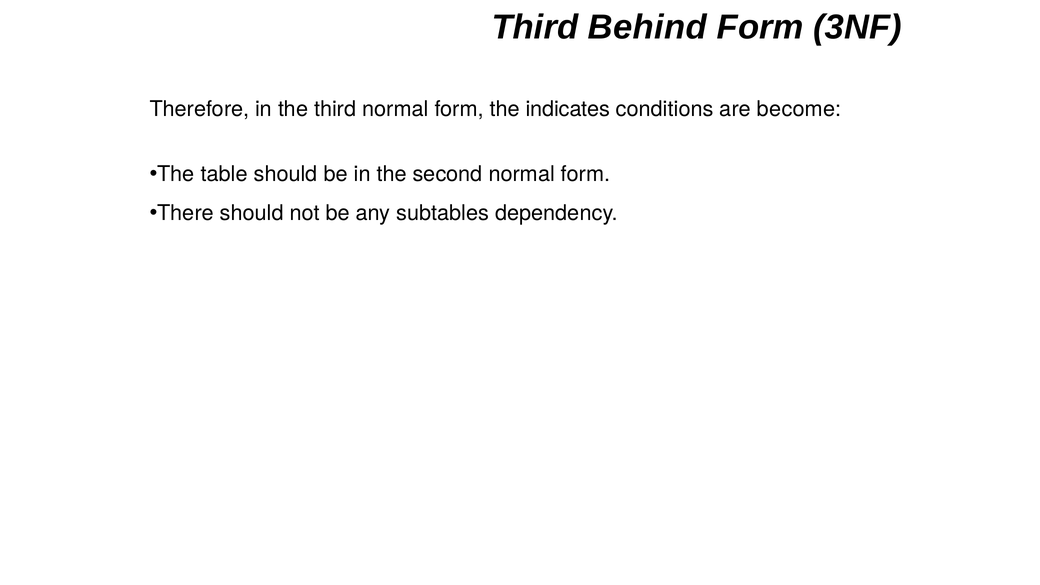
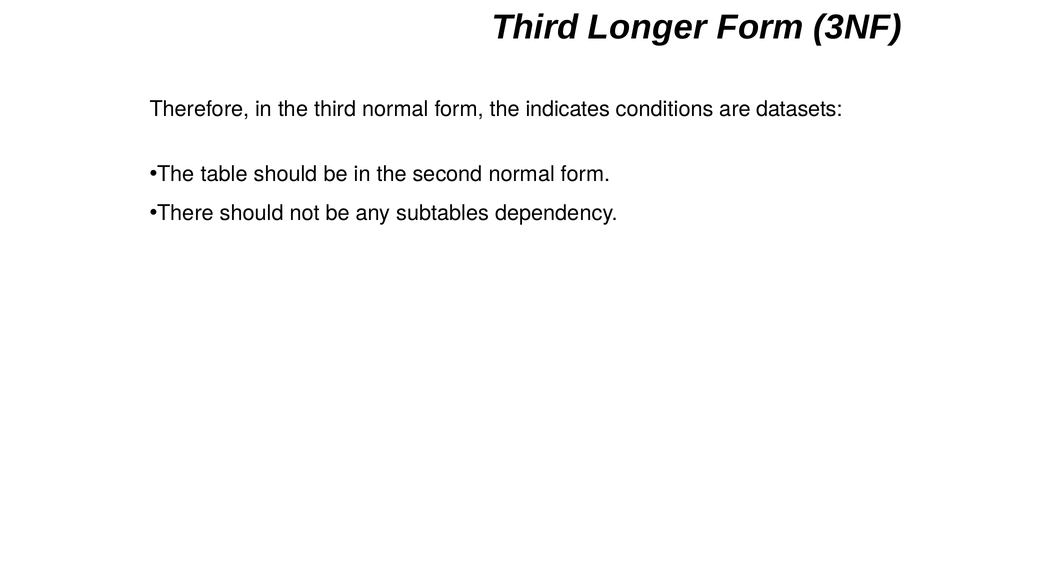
Behind: Behind -> Longer
become: become -> datasets
